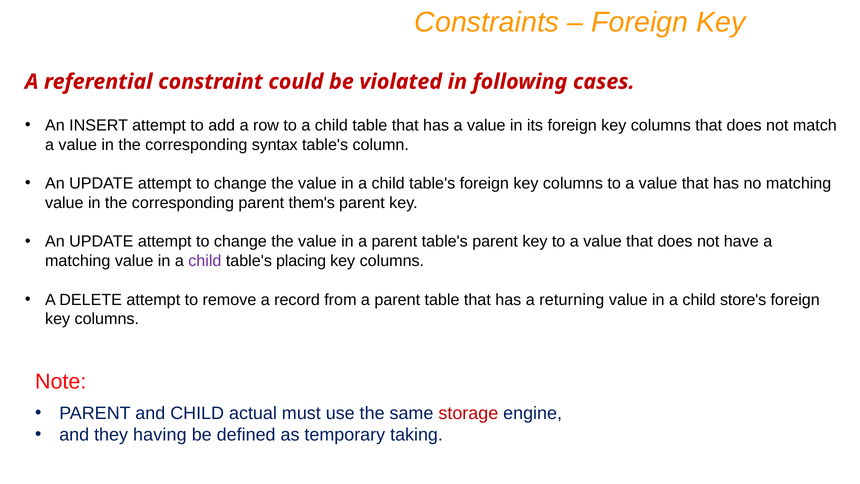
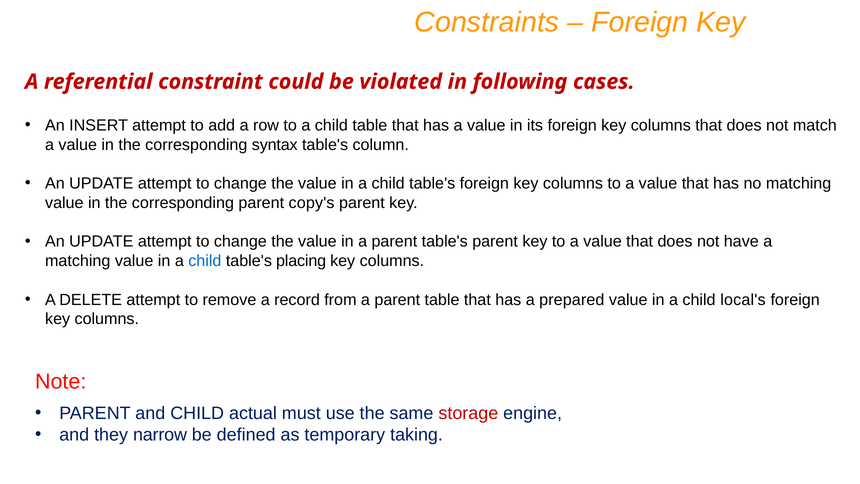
them's: them's -> copy's
child at (205, 261) colour: purple -> blue
returning: returning -> prepared
store's: store's -> local's
having: having -> narrow
